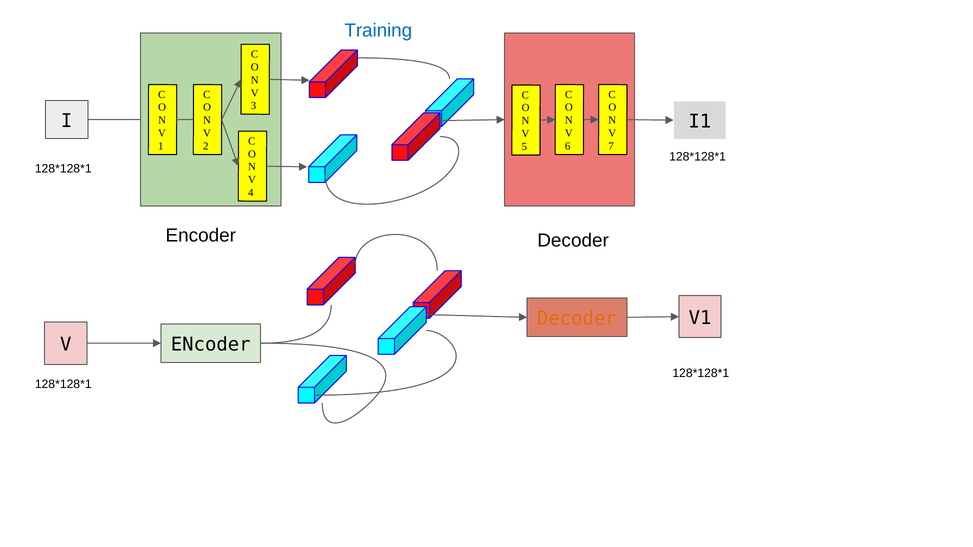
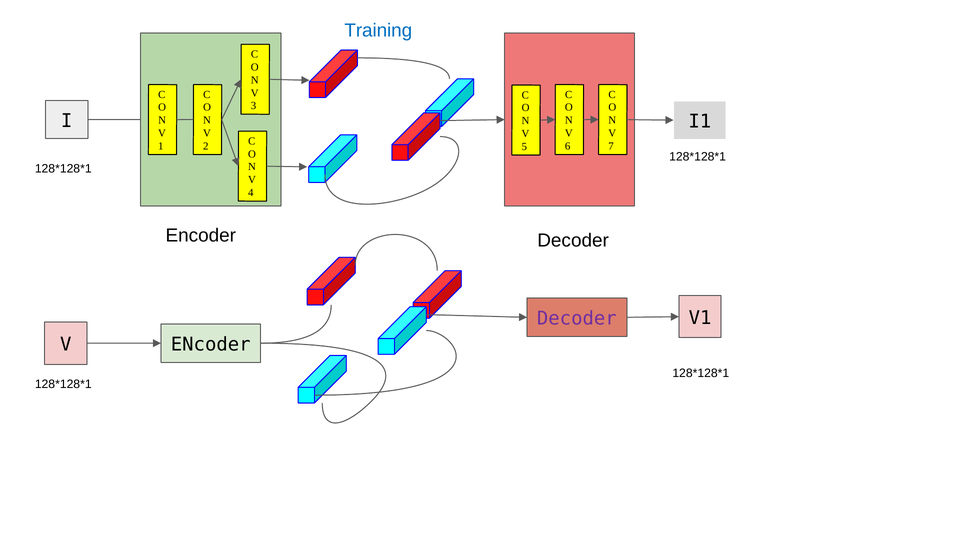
Decoder at (577, 319) colour: orange -> purple
